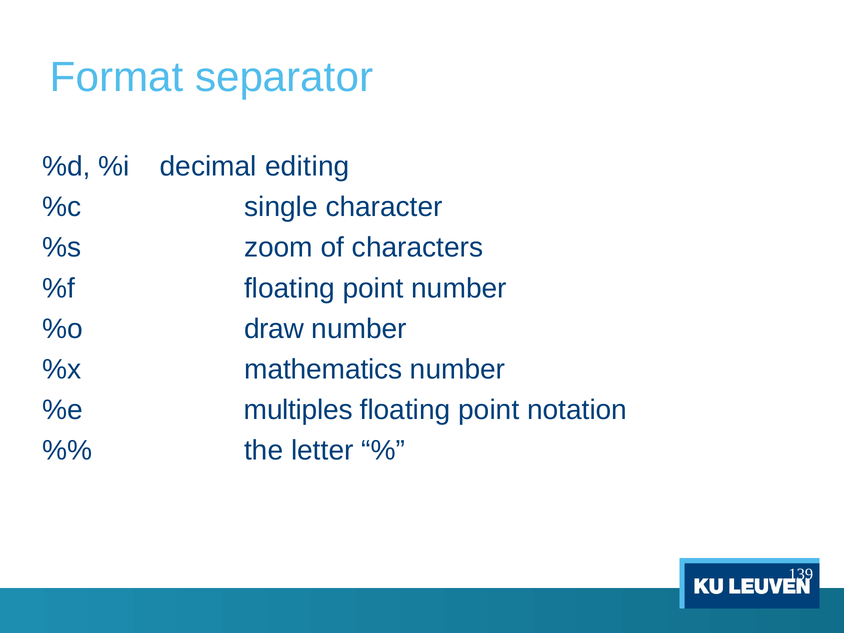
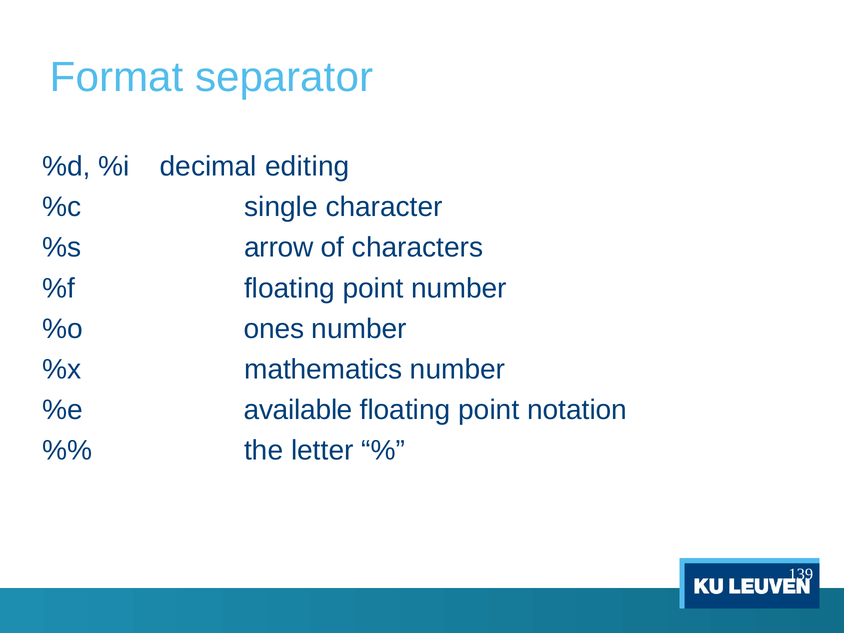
zoom: zoom -> arrow
draw: draw -> ones
multiples: multiples -> available
